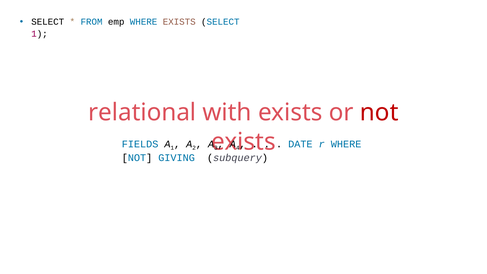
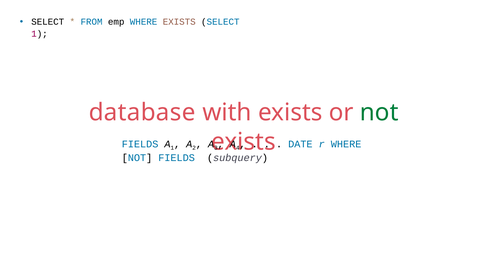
relational: relational -> database
not at (379, 112) colour: red -> green
NOT GIVING: GIVING -> FIELDS
